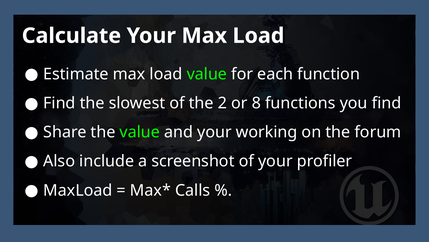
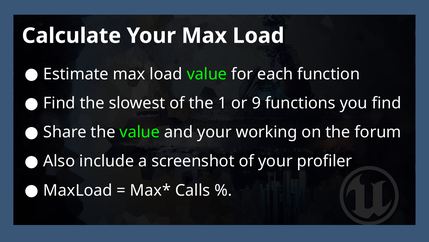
2: 2 -> 1
8: 8 -> 9
